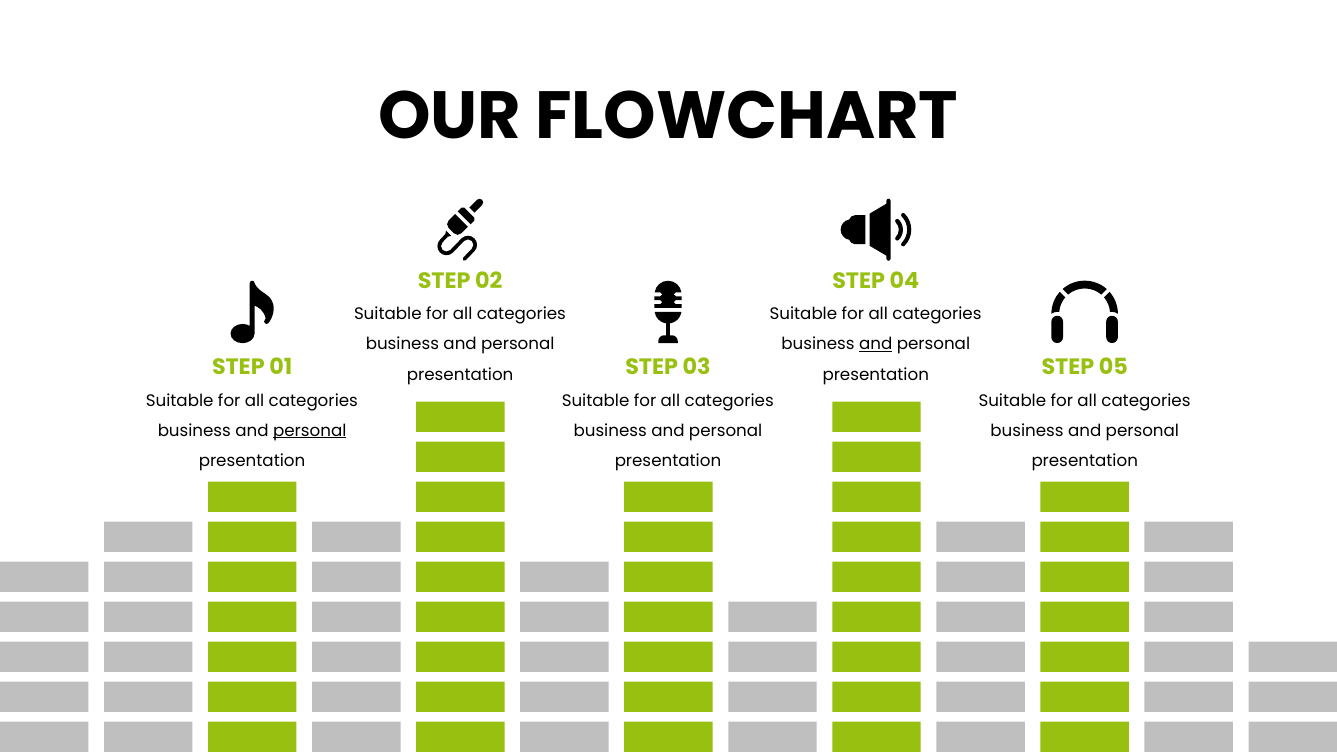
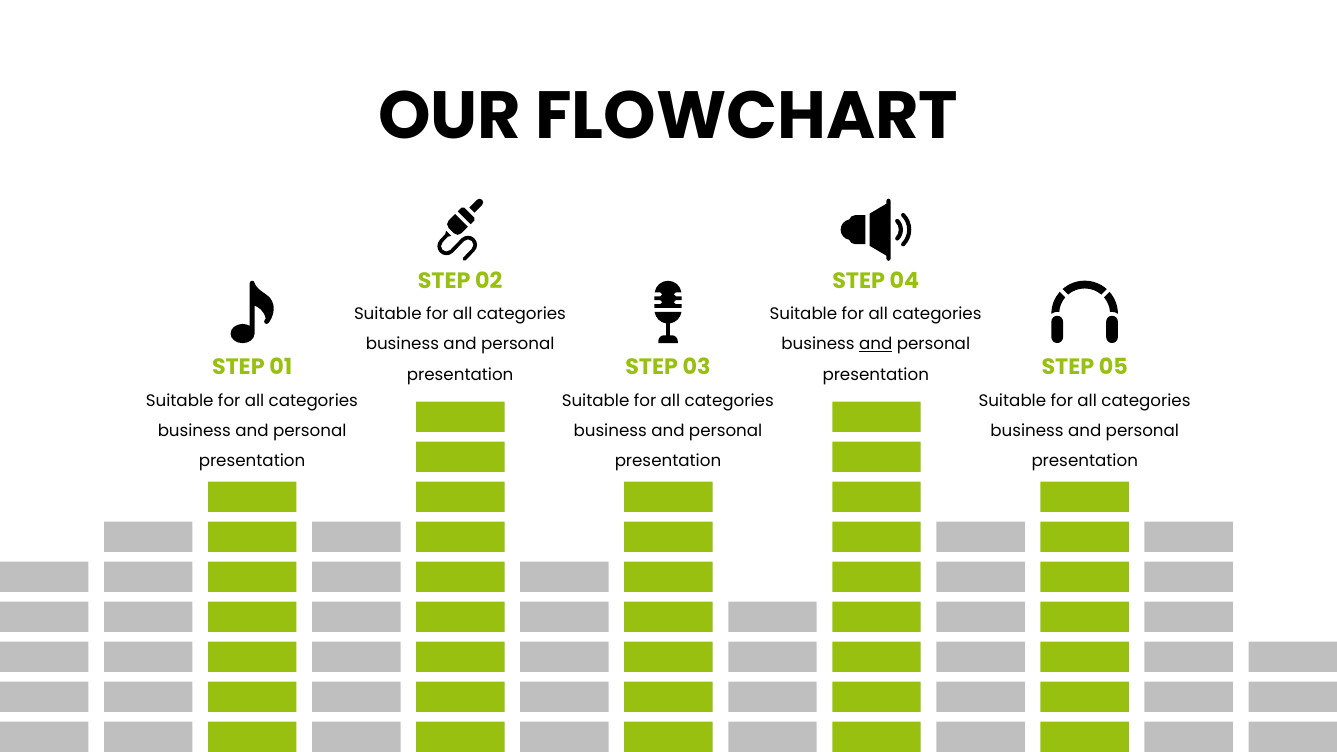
personal at (310, 431) underline: present -> none
